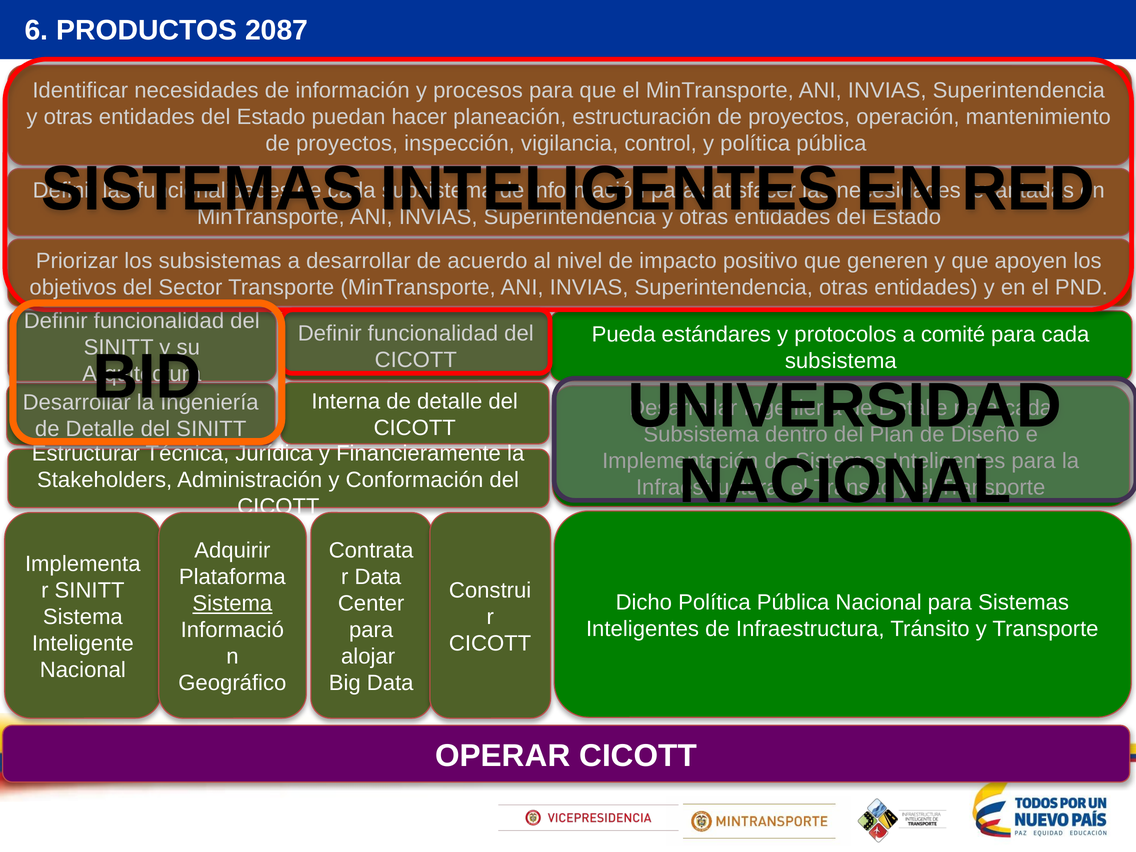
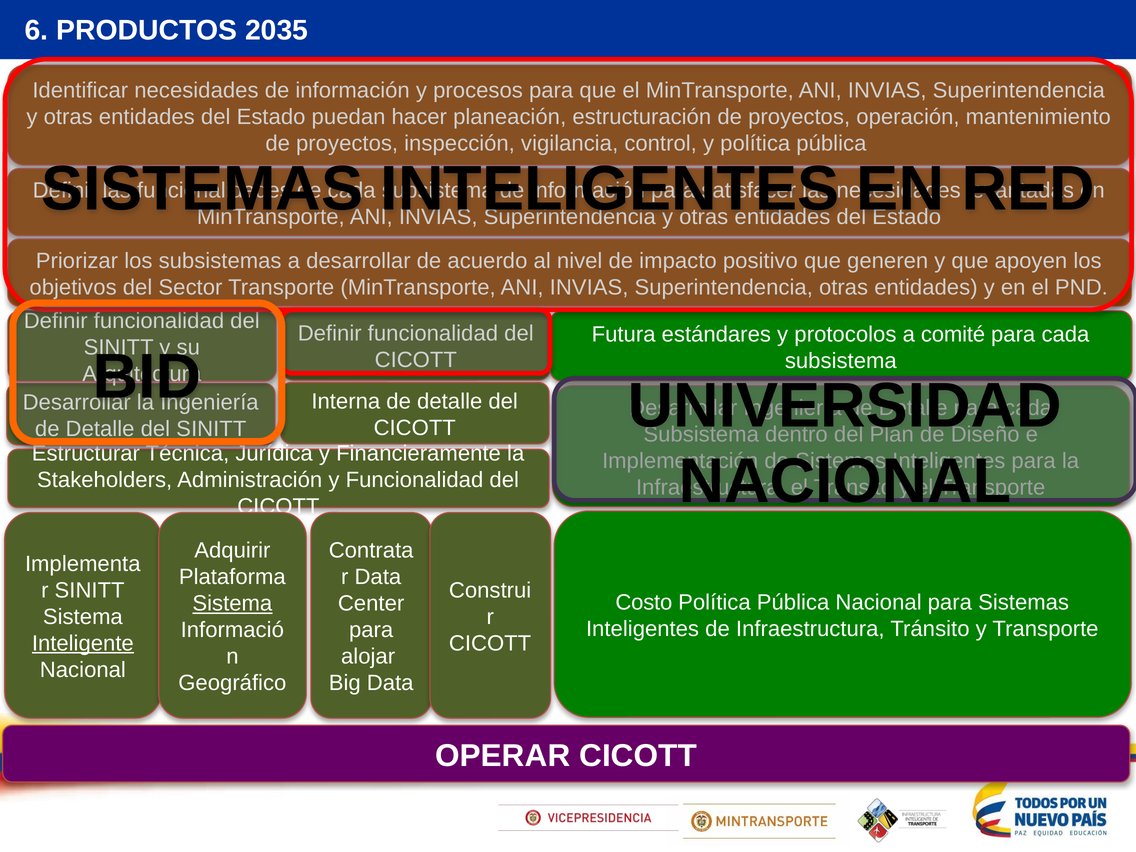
2087: 2087 -> 2035
Pueda: Pueda -> Futura
y Conformación: Conformación -> Funcionalidad
Dicho: Dicho -> Costo
Inteligente underline: none -> present
